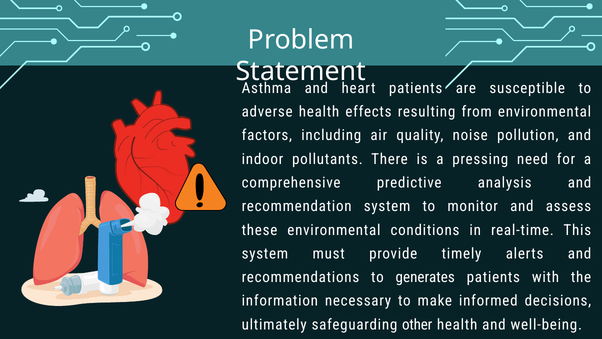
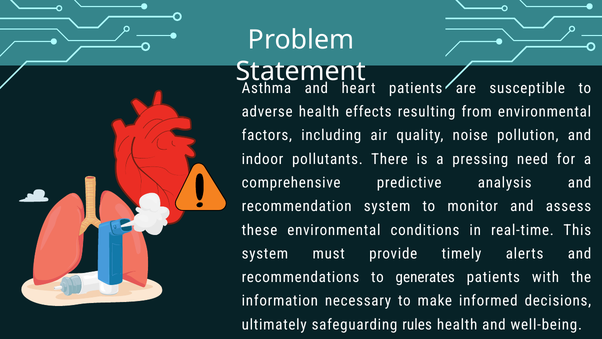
other: other -> rules
